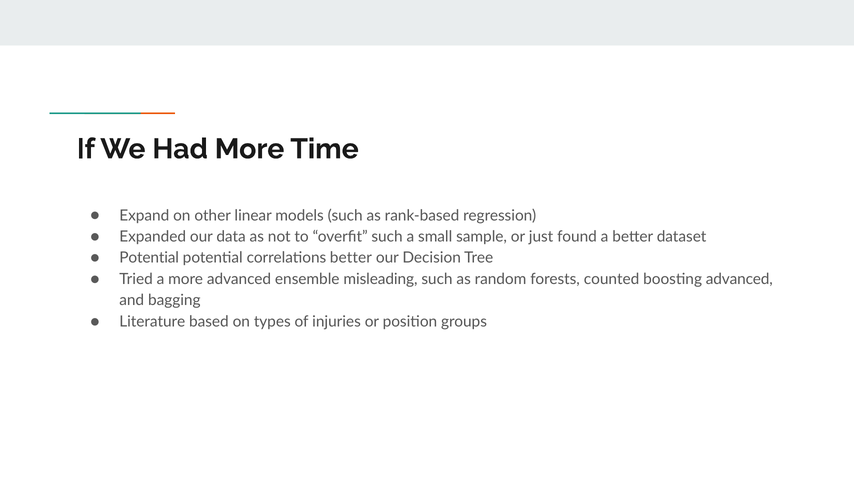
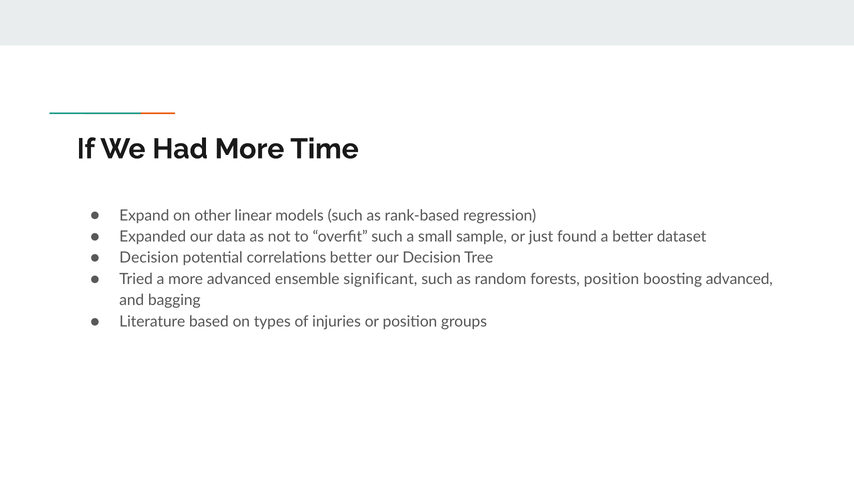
Potential at (149, 258): Potential -> Decision
misleading: misleading -> significant
forests counted: counted -> position
